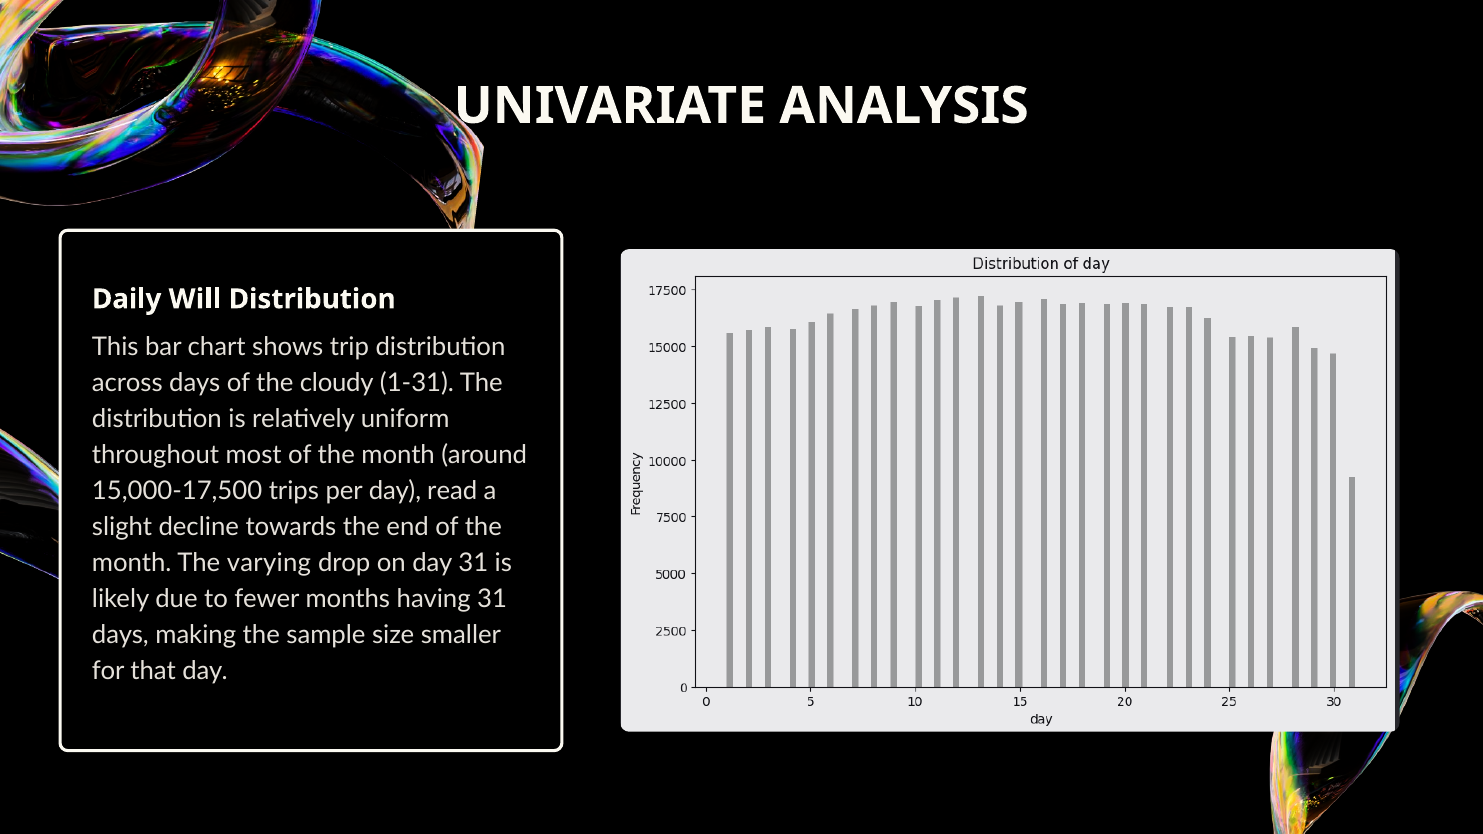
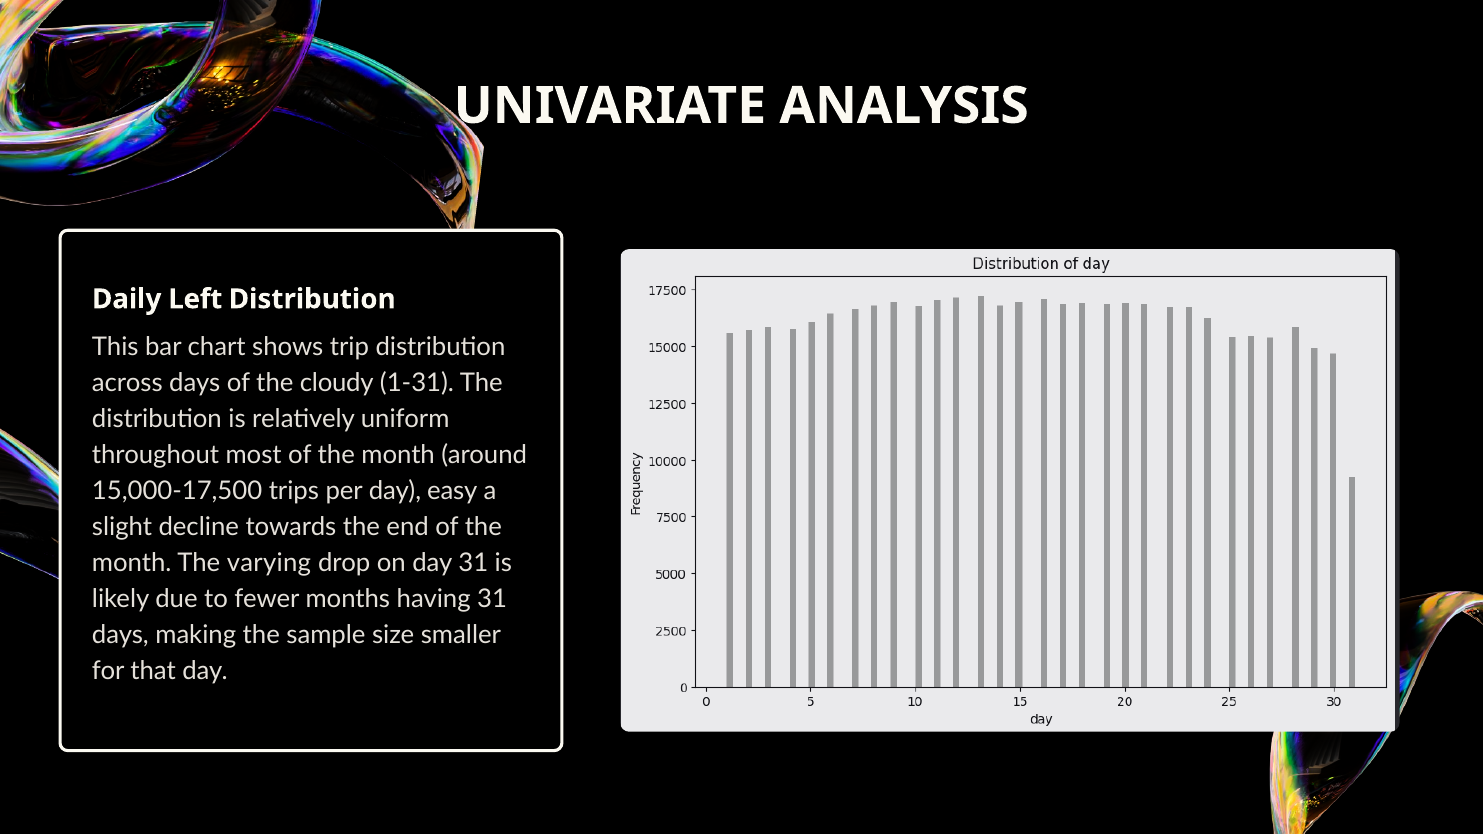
Will: Will -> Left
read: read -> easy
